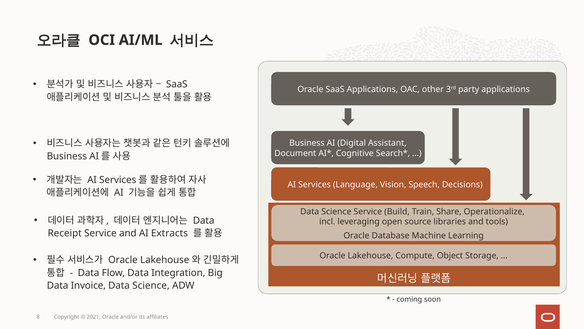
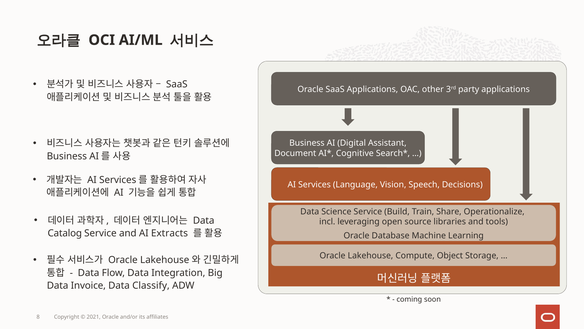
Receipt: Receipt -> Catalog
Science at (151, 285): Science -> Classify
